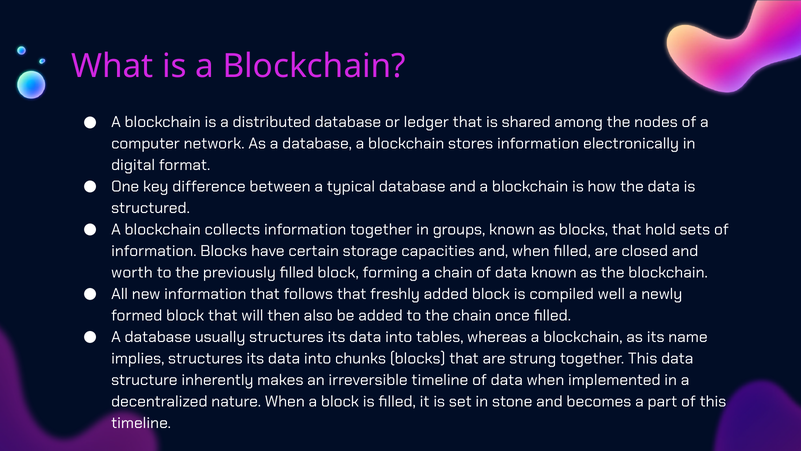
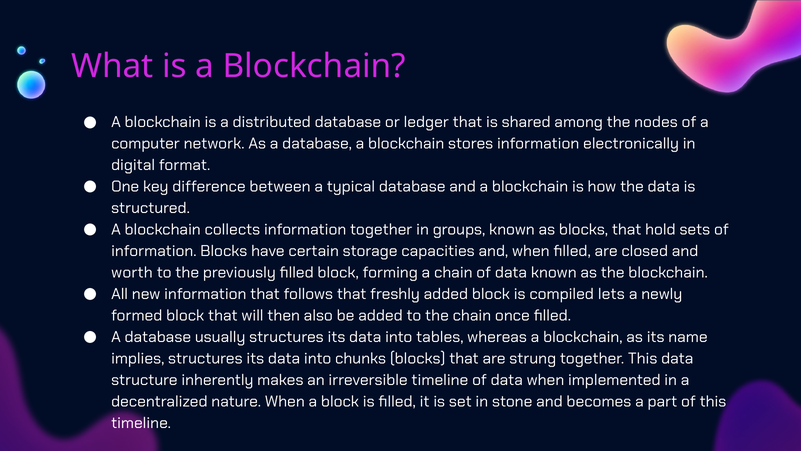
well: well -> lets
